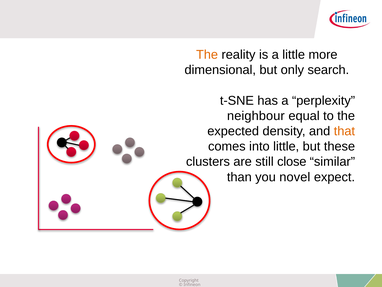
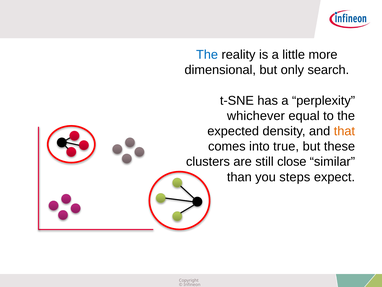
The at (207, 55) colour: orange -> blue
neighbour: neighbour -> whichever
into little: little -> true
novel: novel -> steps
